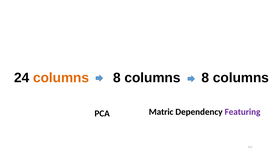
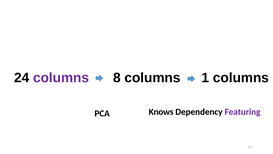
columns at (61, 78) colour: orange -> purple
columns 8: 8 -> 1
Matric: Matric -> Knows
